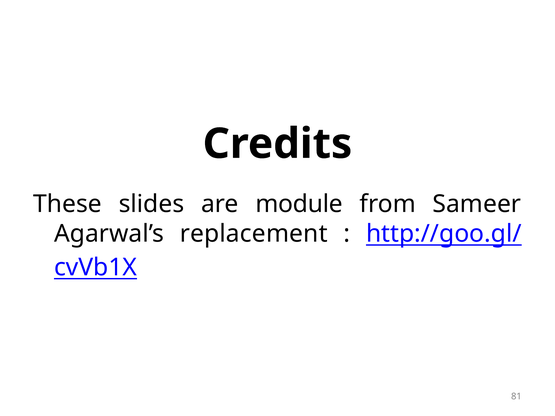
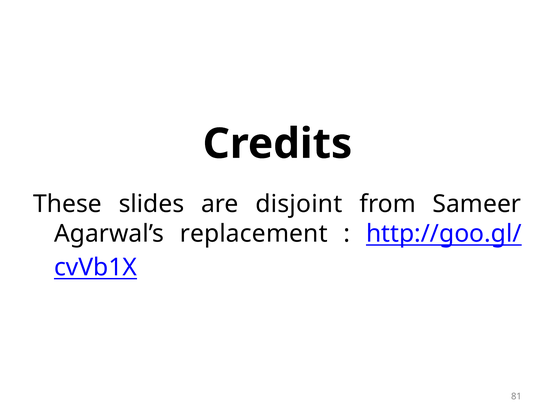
module: module -> disjoint
